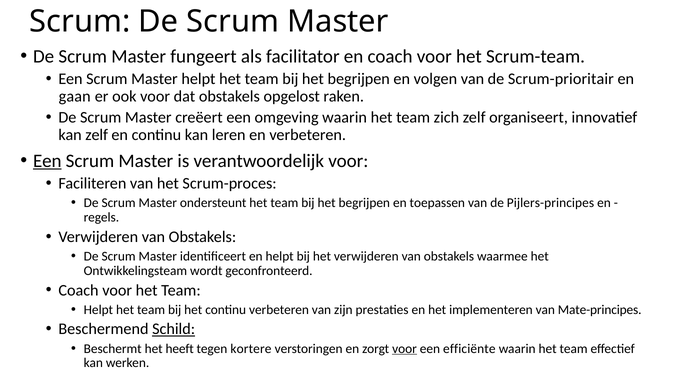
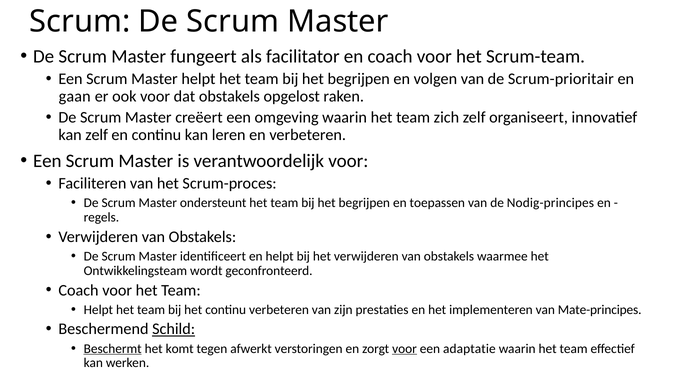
Een at (47, 161) underline: present -> none
Pijlers-principes: Pijlers-principes -> Nodig-principes
Beschermt underline: none -> present
heeft: heeft -> komt
kortere: kortere -> afwerkt
efficiënte: efficiënte -> adaptatie
